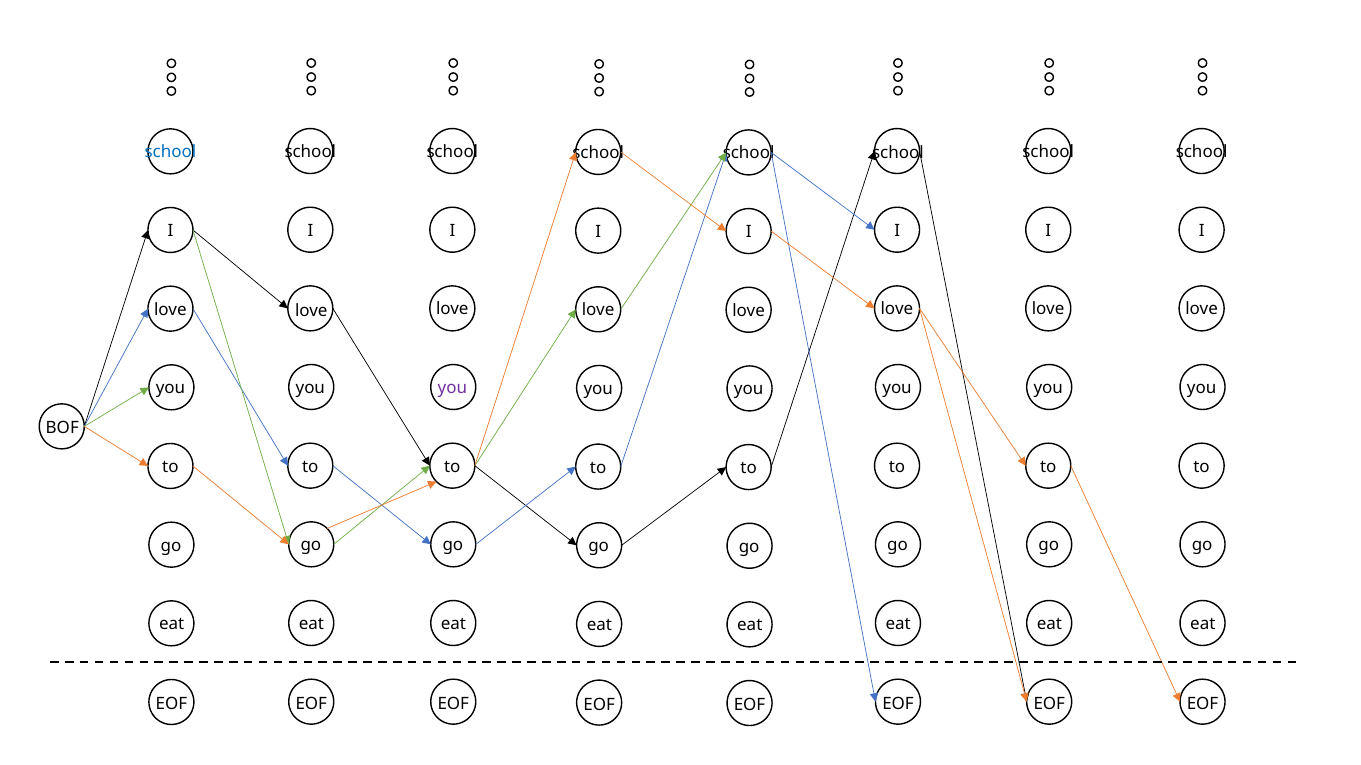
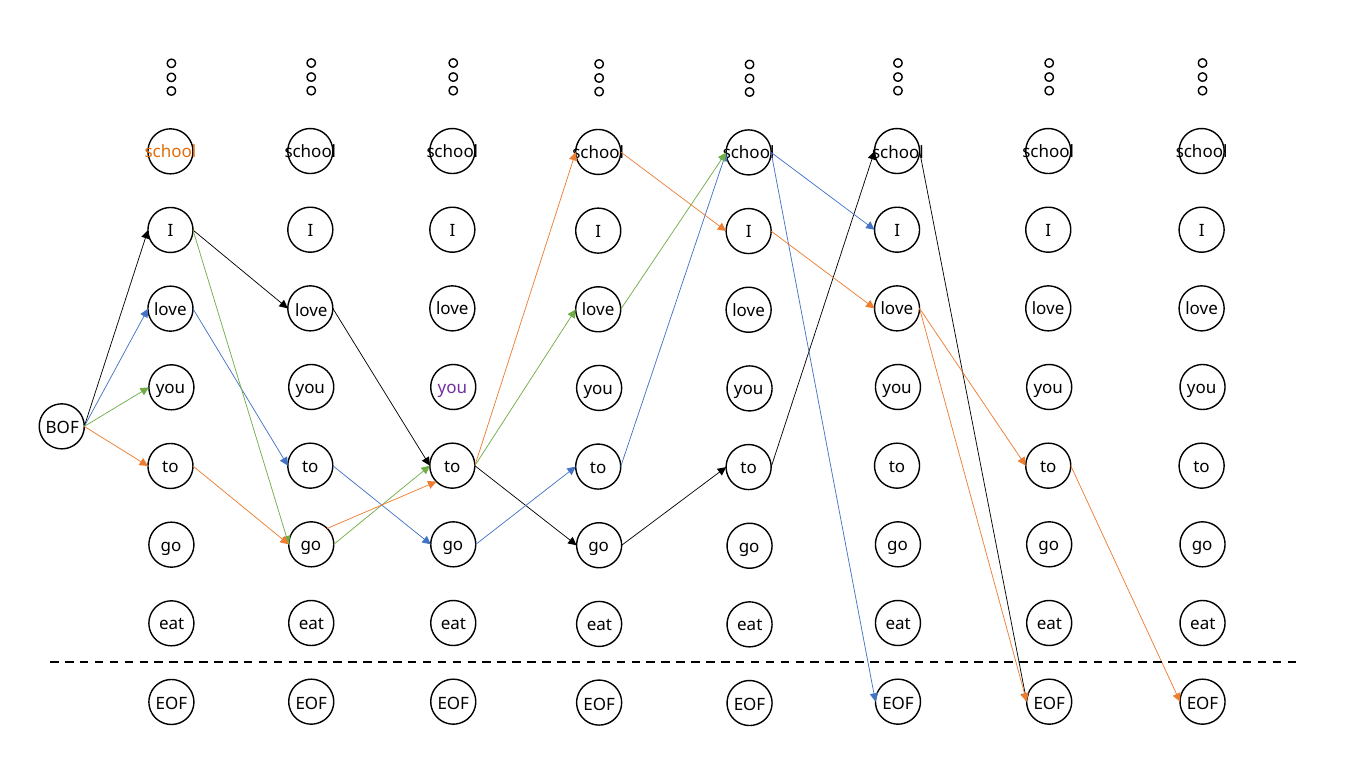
school at (170, 152) colour: blue -> orange
